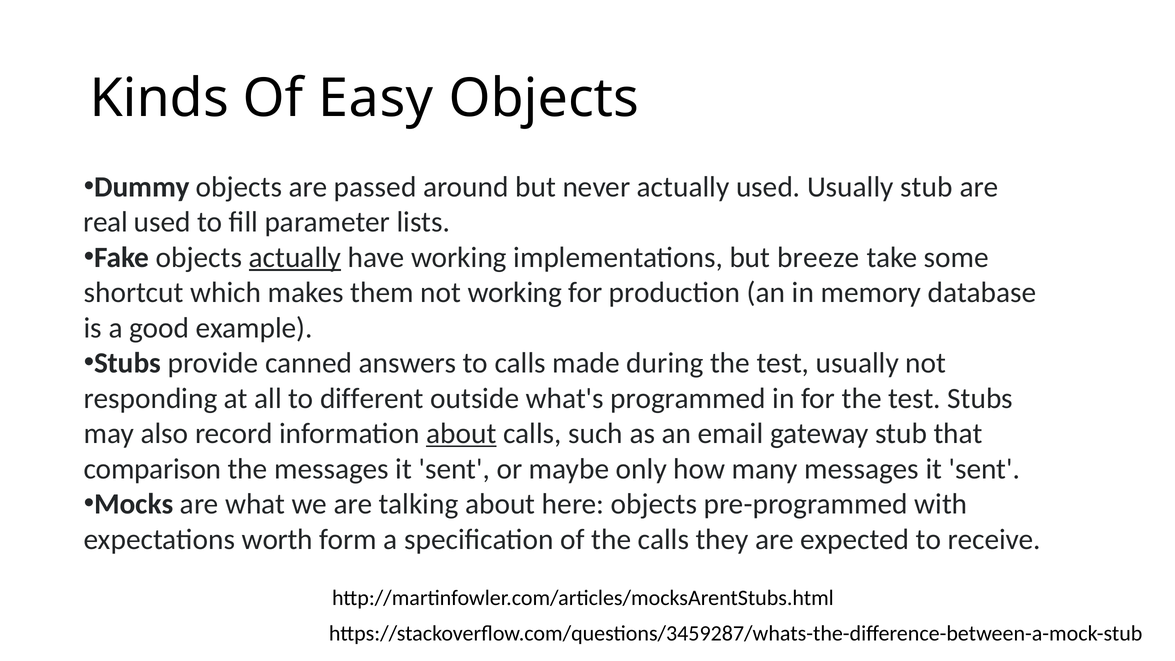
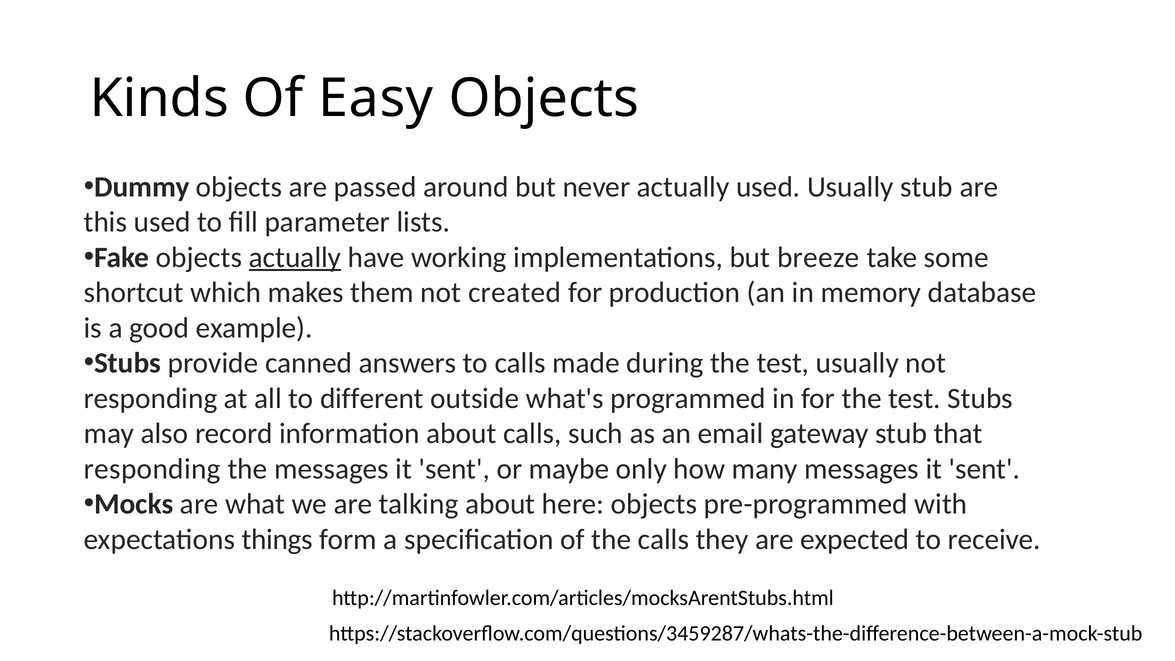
real: real -> this
not working: working -> created
about at (461, 434) underline: present -> none
comparison at (153, 469): comparison -> responding
worth: worth -> things
